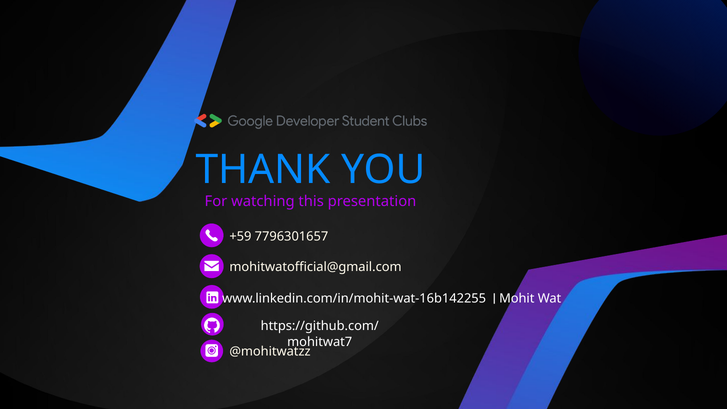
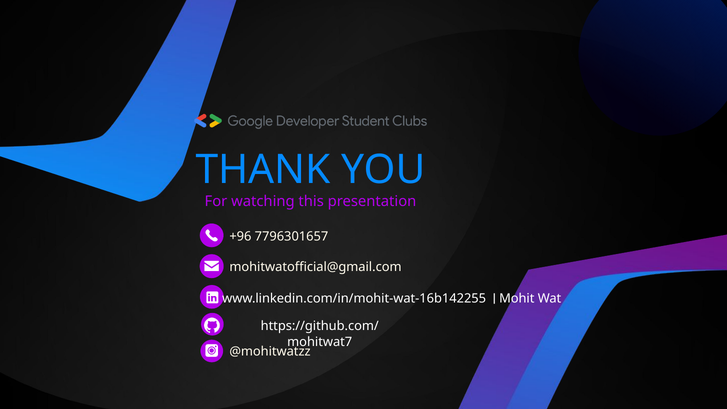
+59: +59 -> +96
